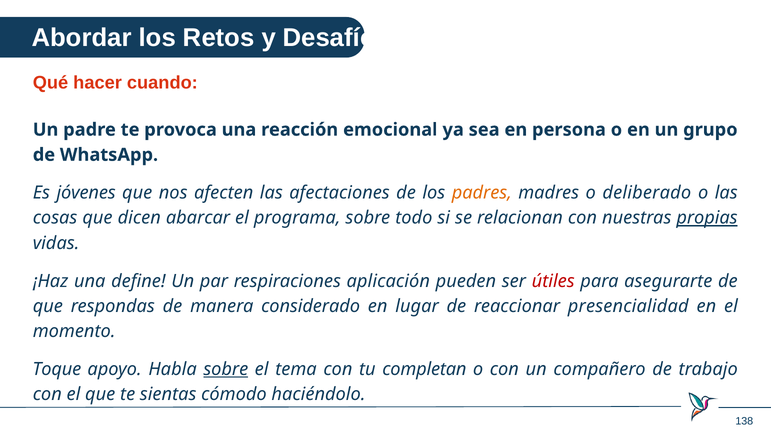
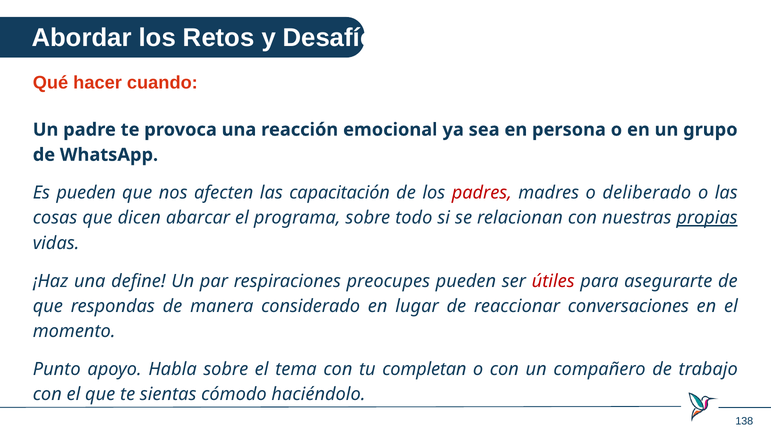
Es jóvenes: jóvenes -> pueden
afectaciones: afectaciones -> capacitación
padres colour: orange -> red
aplicación: aplicación -> preocupes
presencialidad: presencialidad -> conversaciones
Toque: Toque -> Punto
sobre at (226, 369) underline: present -> none
